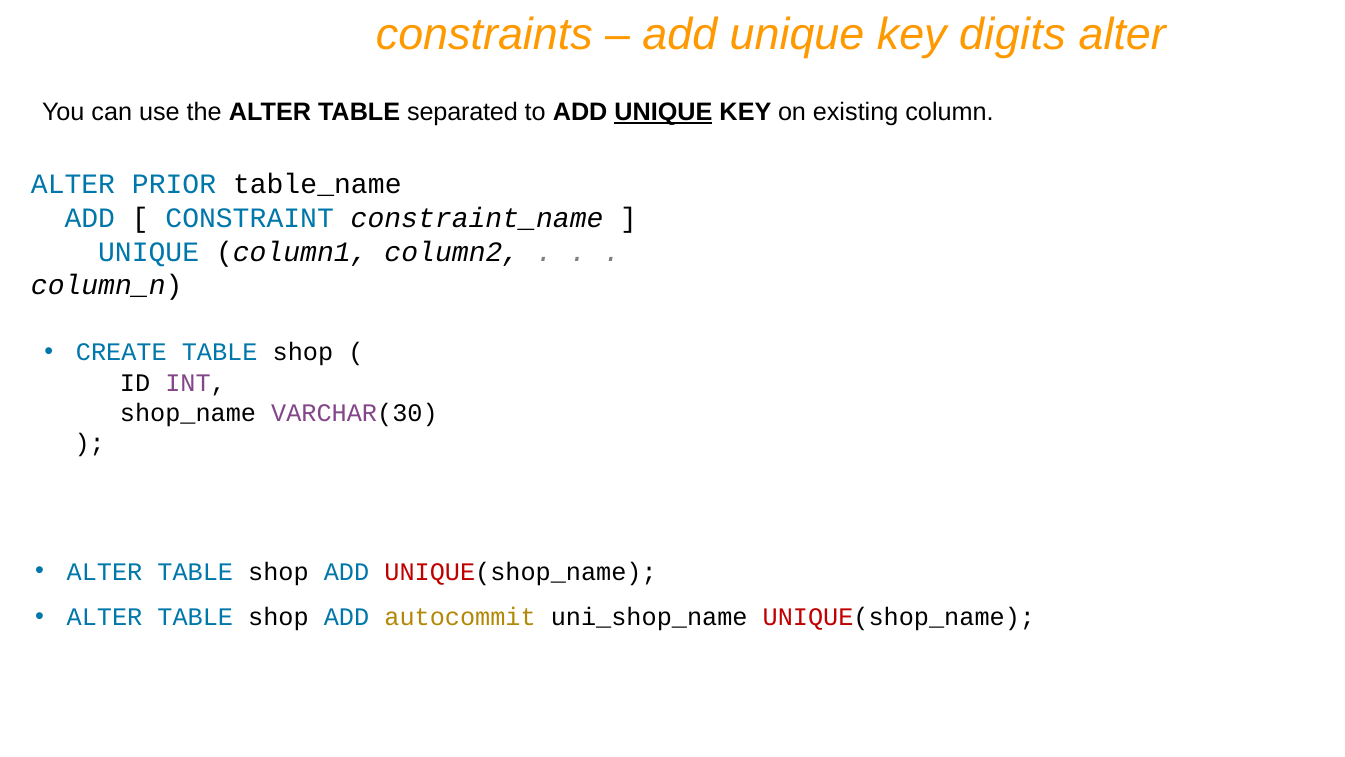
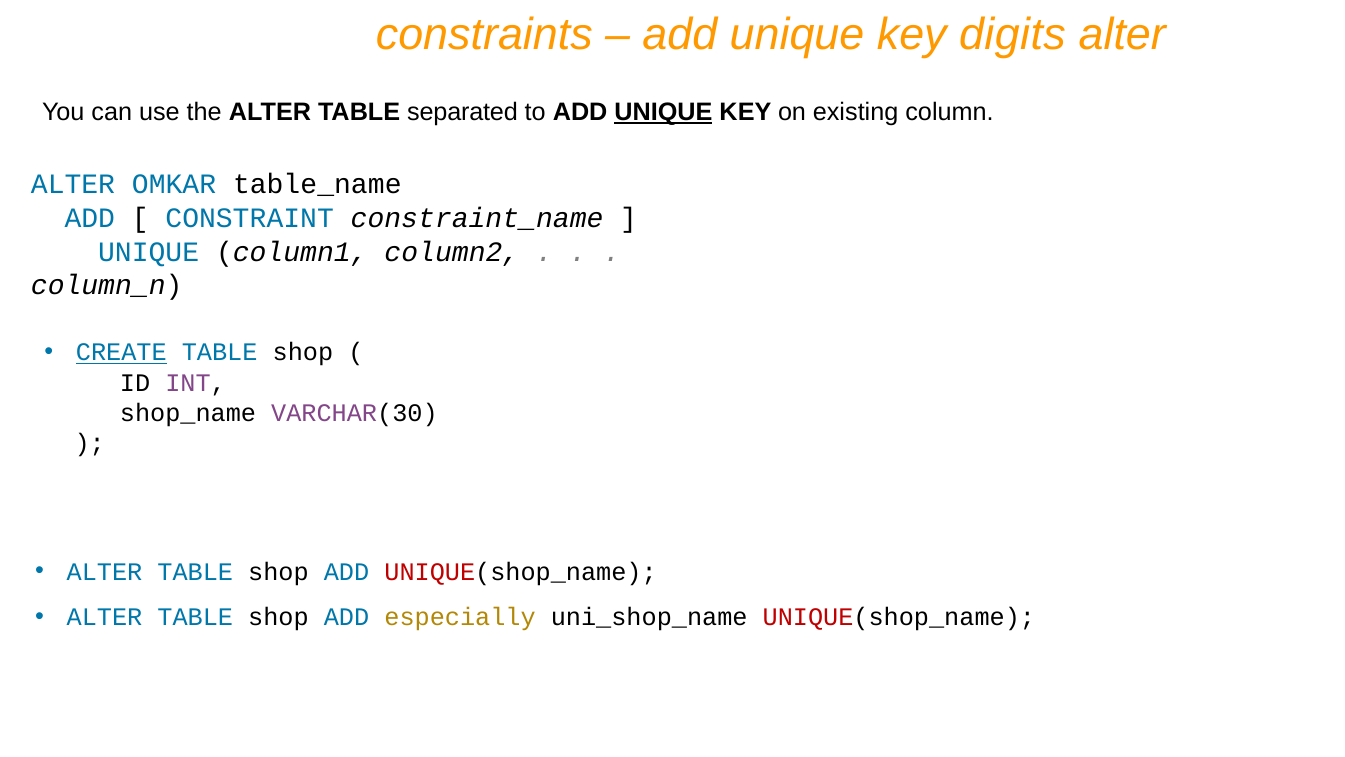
PRIOR: PRIOR -> OMKAR
CREATE underline: none -> present
autocommit: autocommit -> especially
